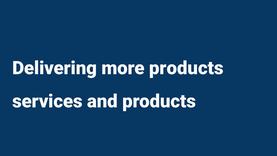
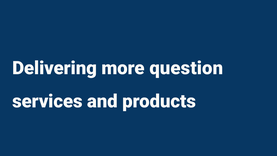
more products: products -> question
